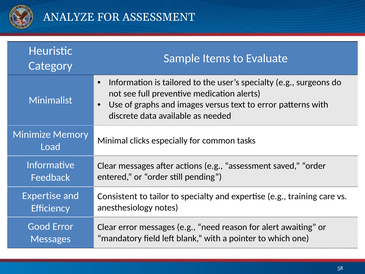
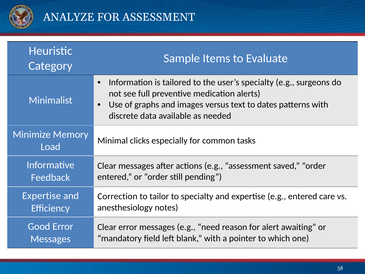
to error: error -> dates
Consistent: Consistent -> Correction
e.g training: training -> entered
